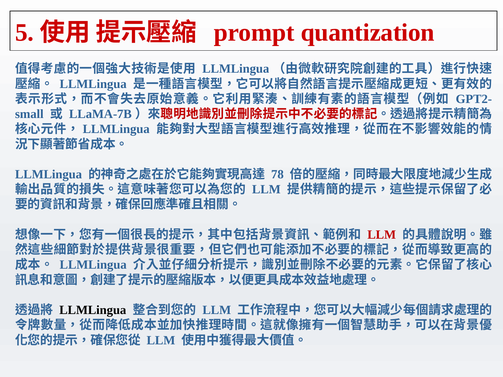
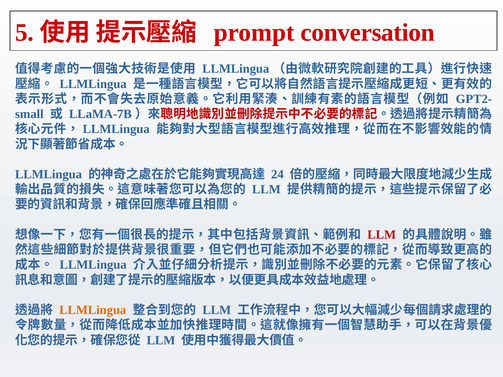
quantization: quantization -> conversation
78: 78 -> 24
LLMLingua at (93, 310) colour: black -> orange
